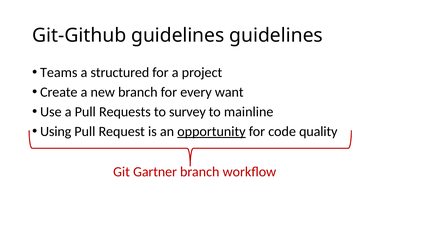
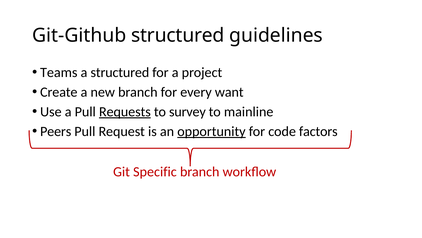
Git-Github guidelines: guidelines -> structured
Requests underline: none -> present
Using: Using -> Peers
quality: quality -> factors
Gartner: Gartner -> Specific
